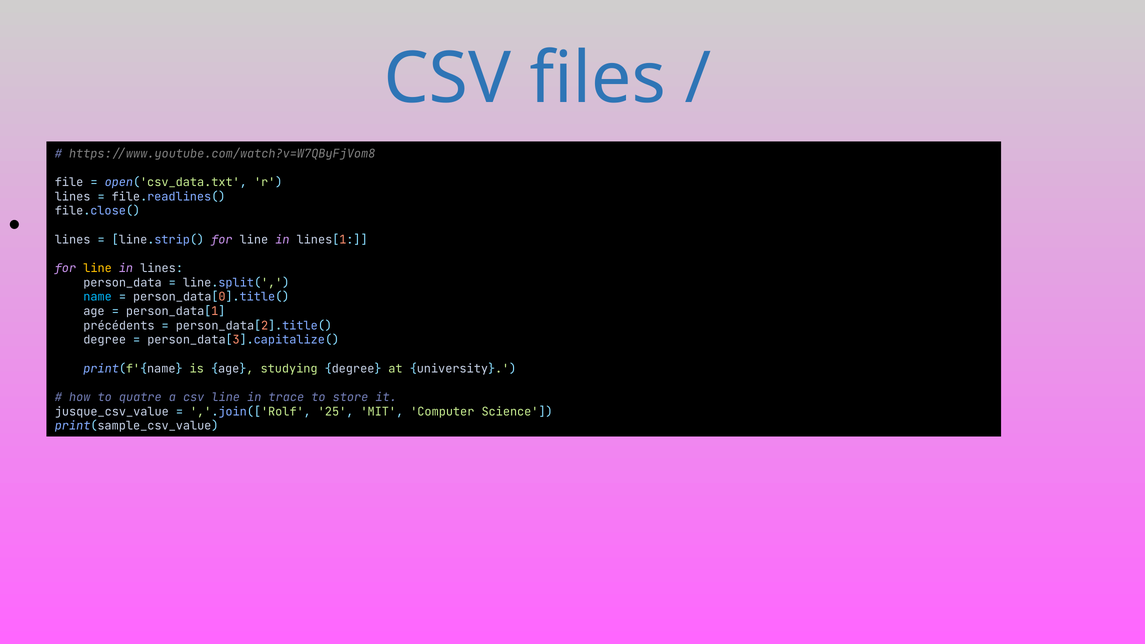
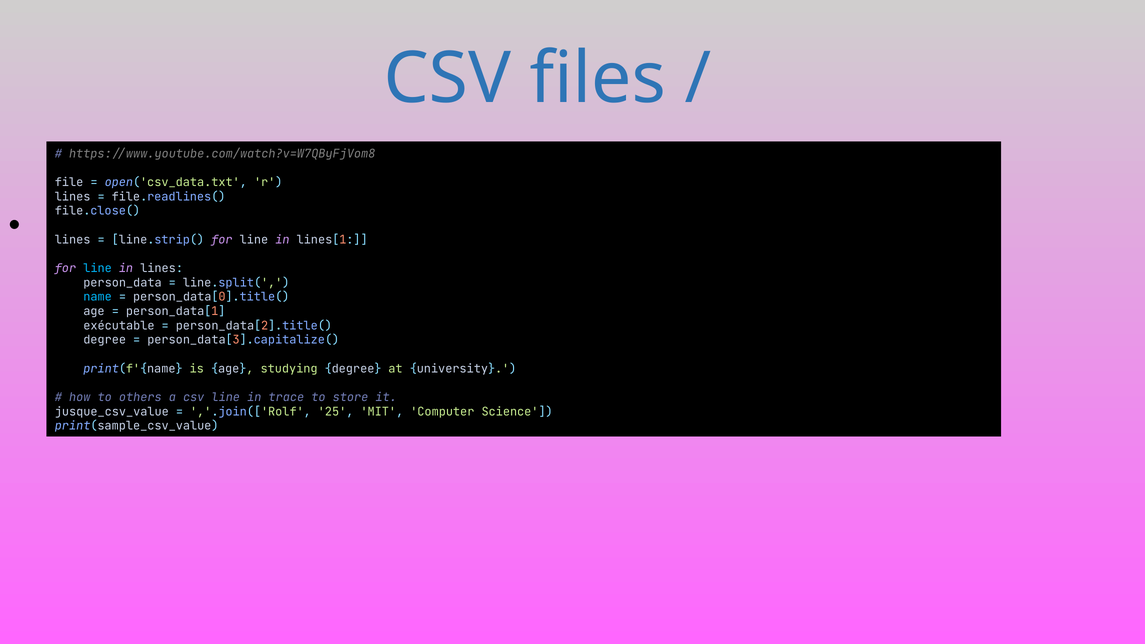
line at (98, 268) colour: yellow -> light blue
précédents: précédents -> exécutable
quatre: quatre -> others
